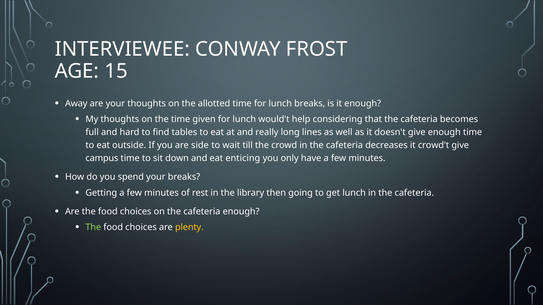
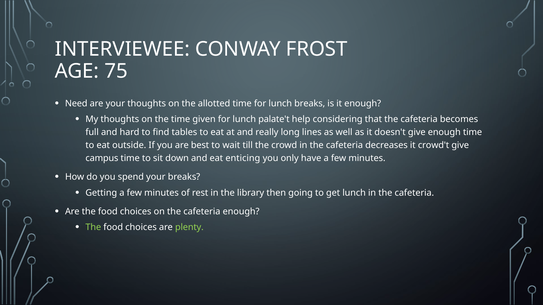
15: 15 -> 75
Away: Away -> Need
would't: would't -> palate't
side: side -> best
plenty colour: yellow -> light green
